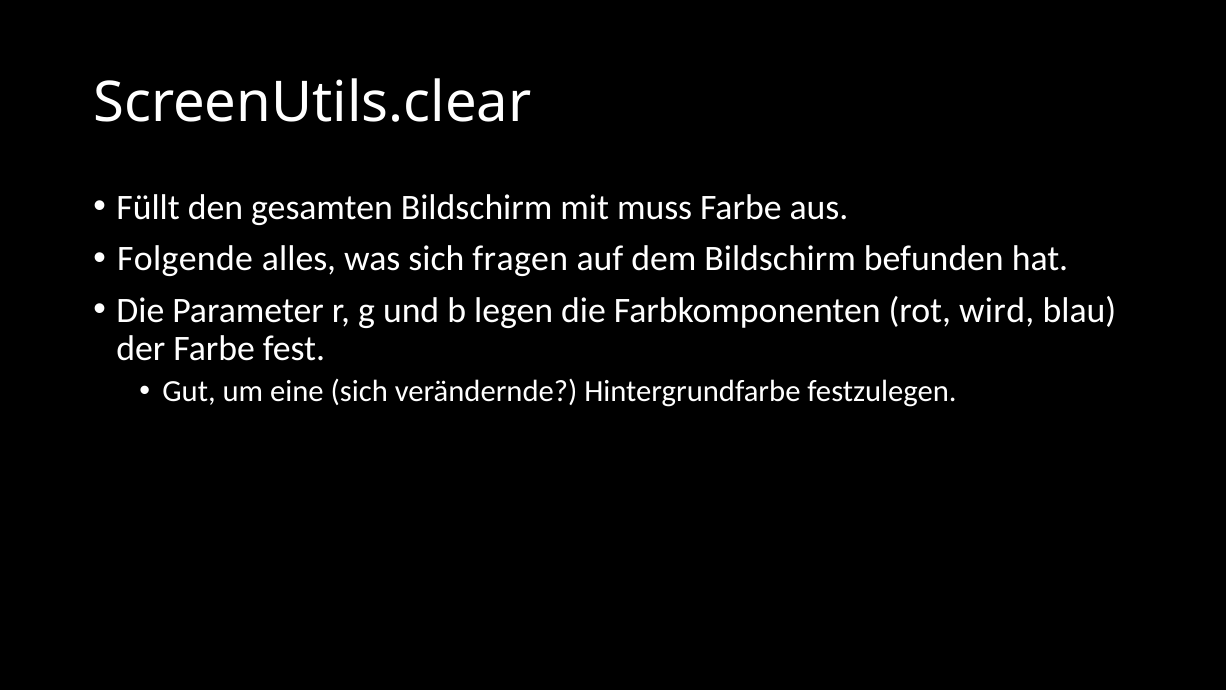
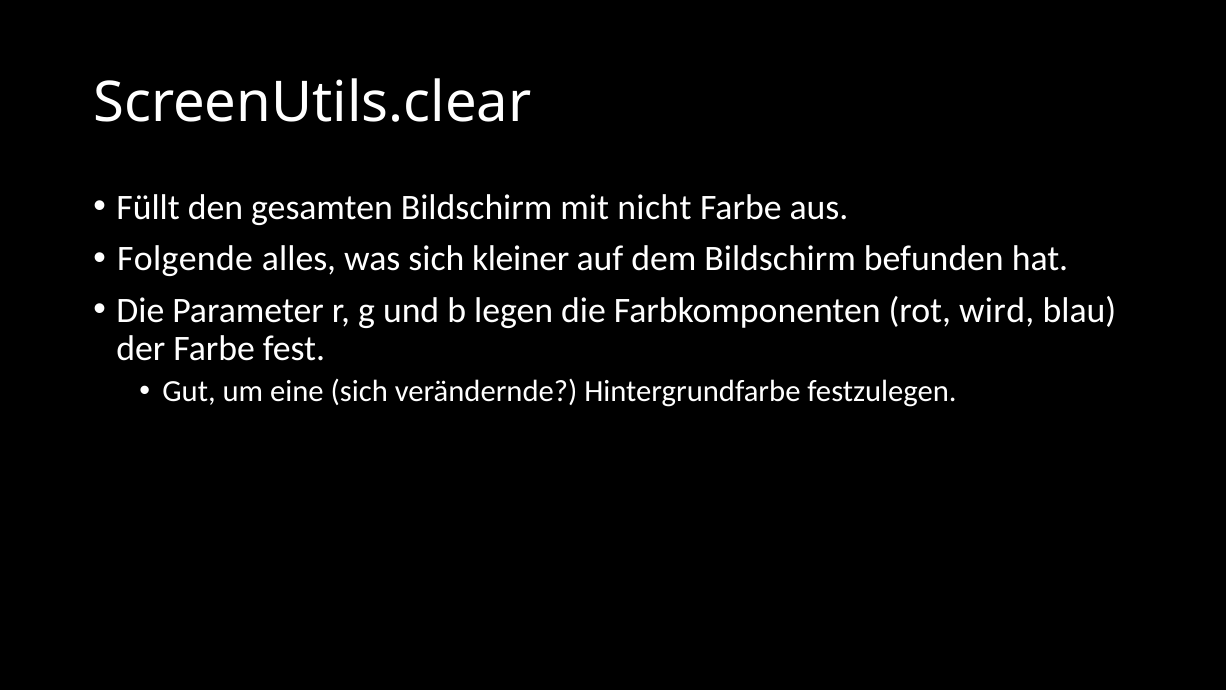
muss: muss -> nicht
fragen: fragen -> kleiner
